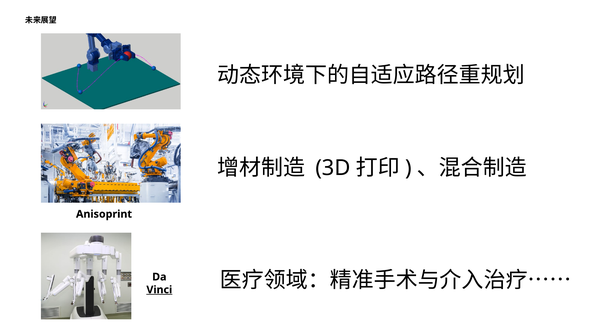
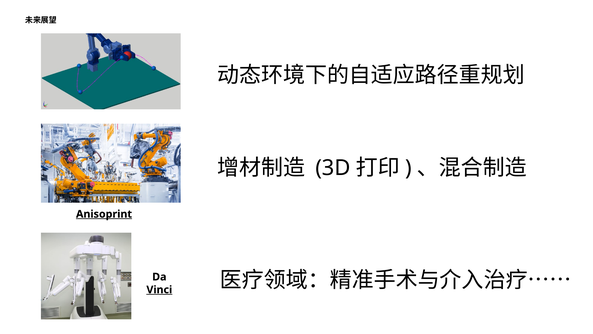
Anisoprint underline: none -> present
